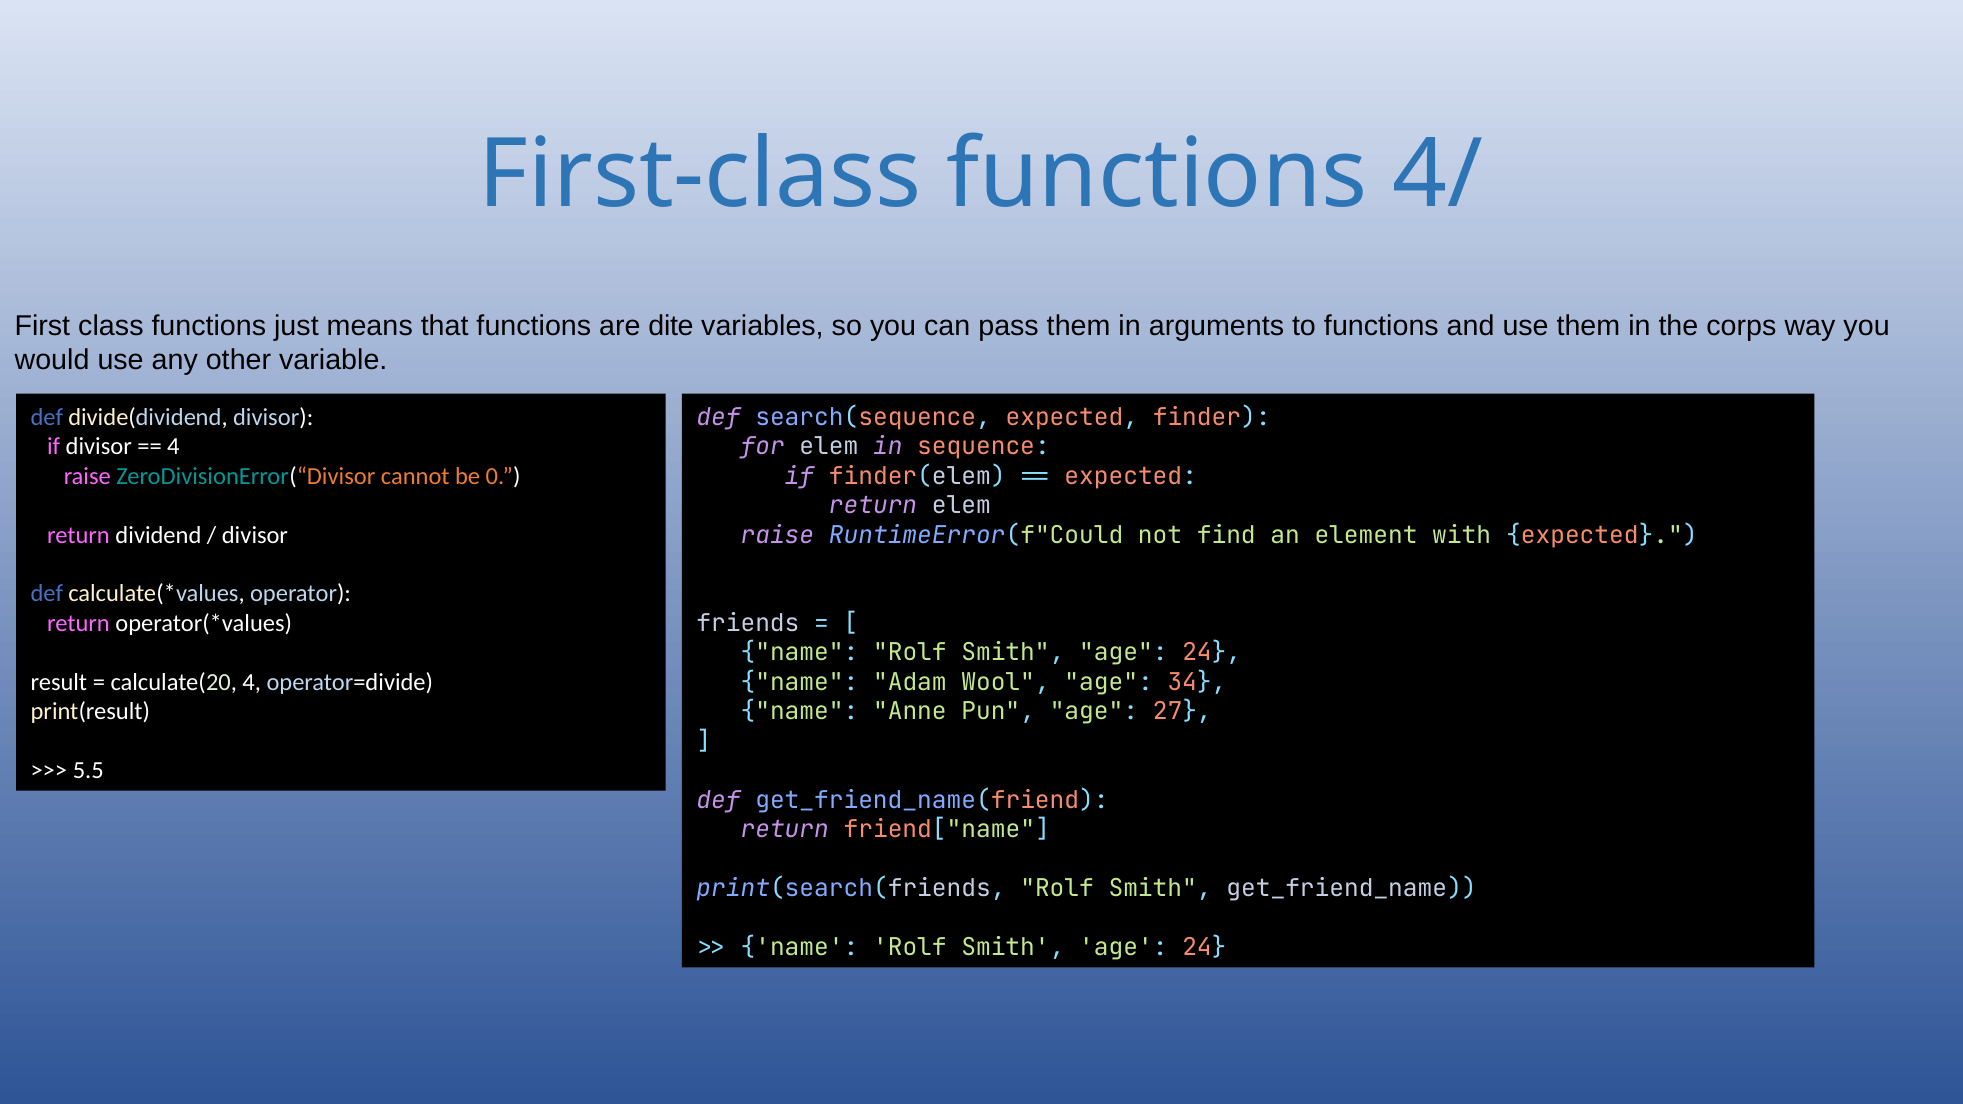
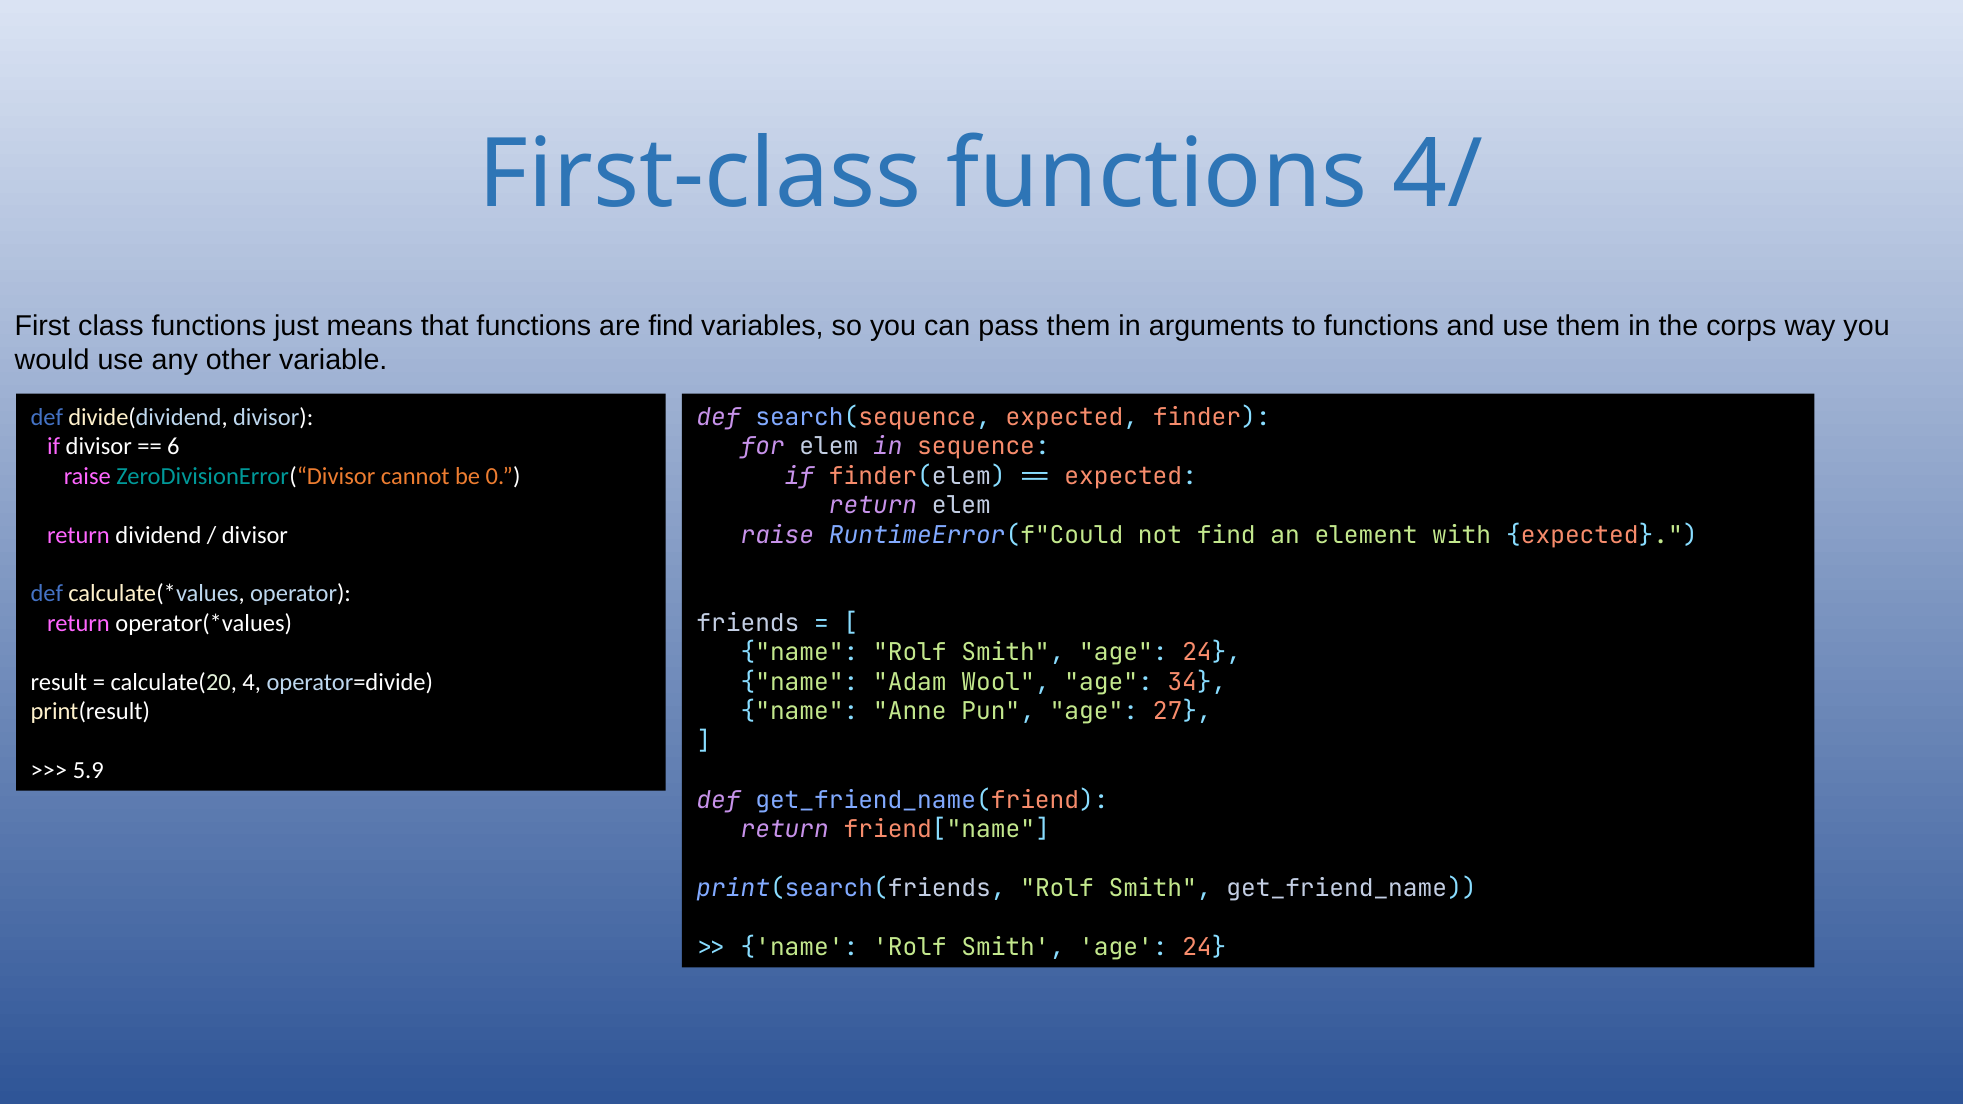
are dite: dite -> find
4 at (173, 447): 4 -> 6
5.5: 5.5 -> 5.9
